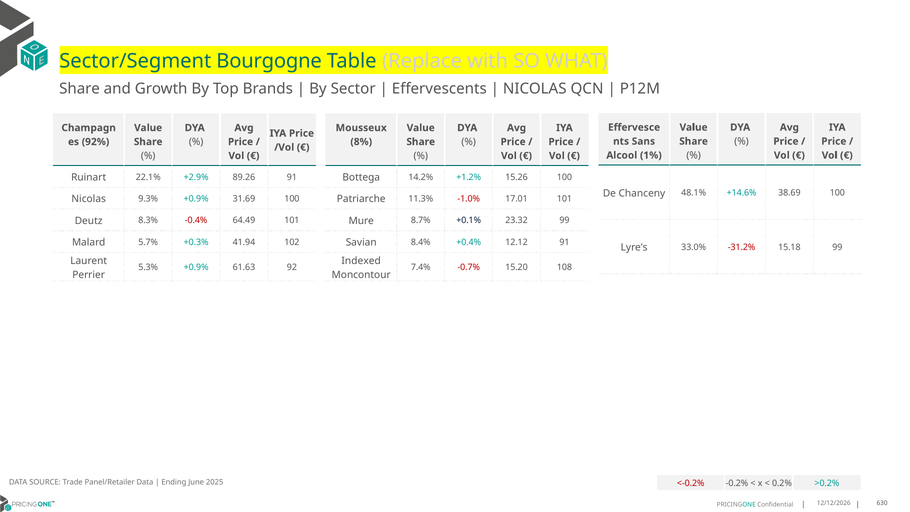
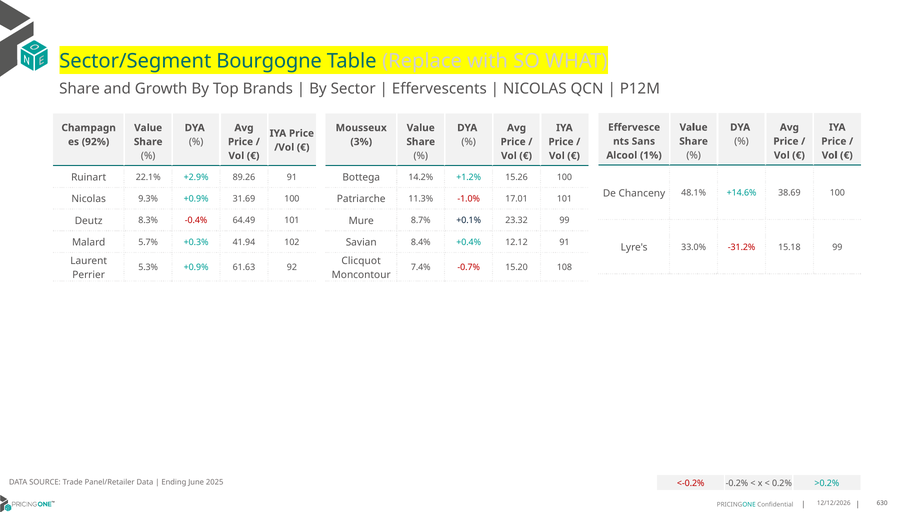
8%: 8% -> 3%
Indexed: Indexed -> Clicquot
